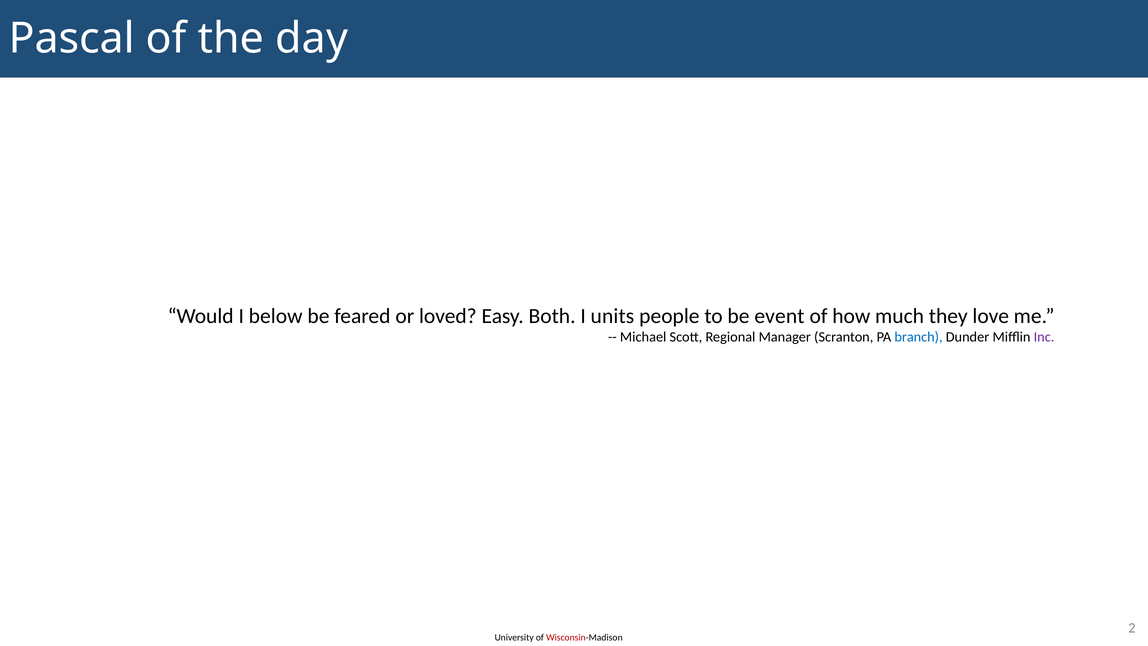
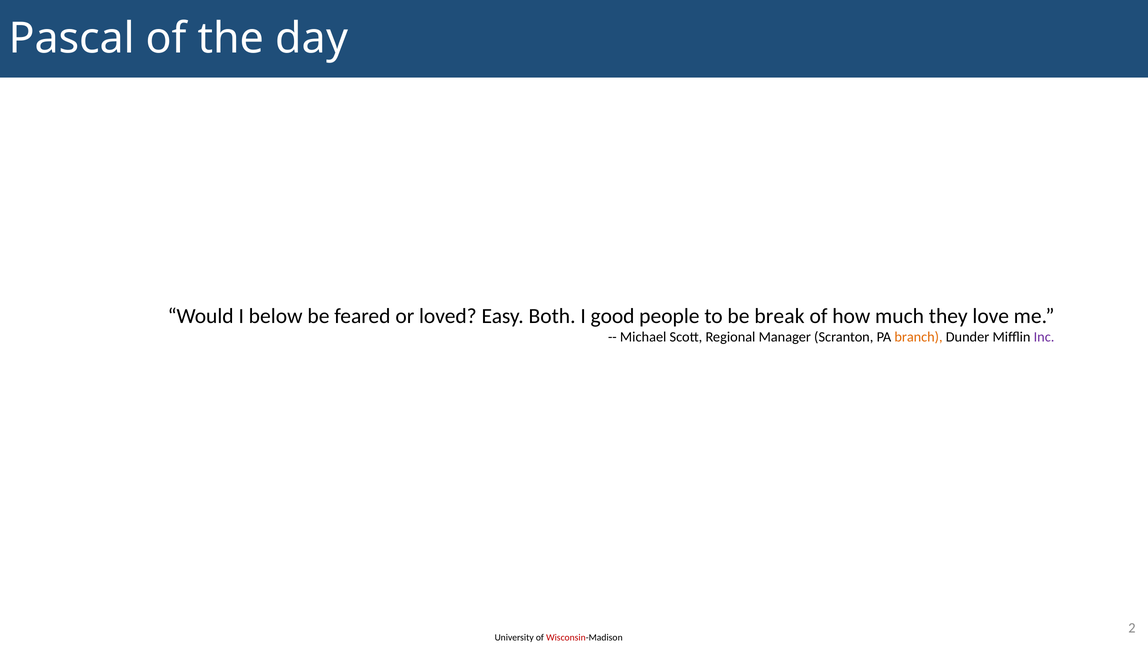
units: units -> good
event: event -> break
branch colour: blue -> orange
